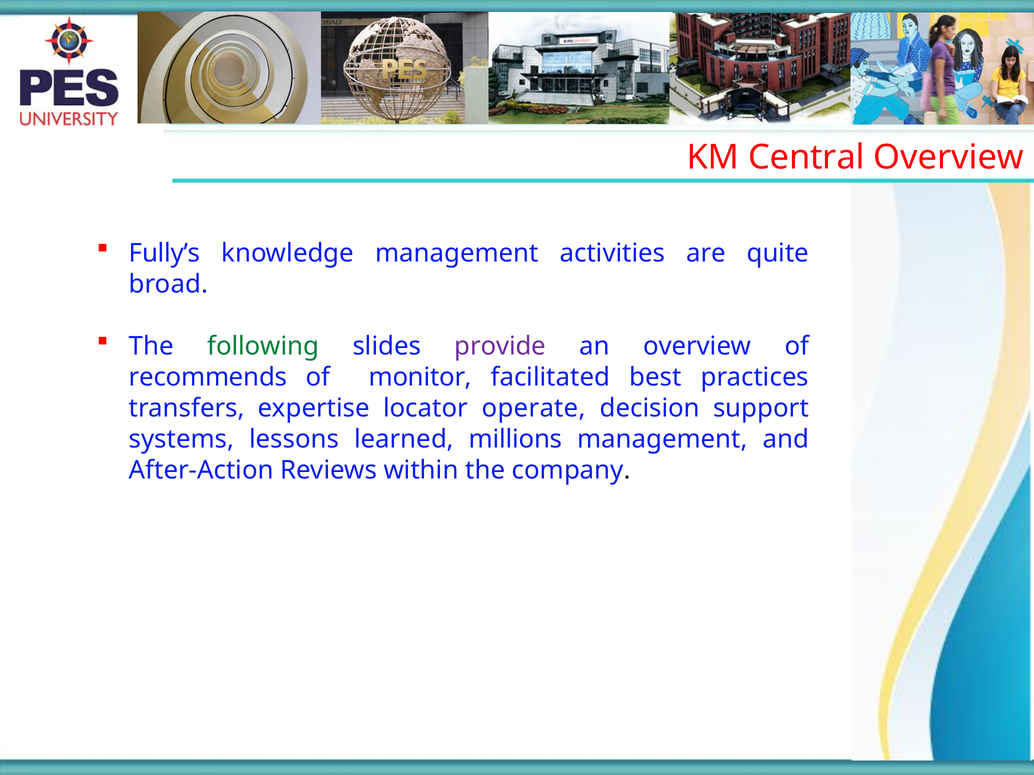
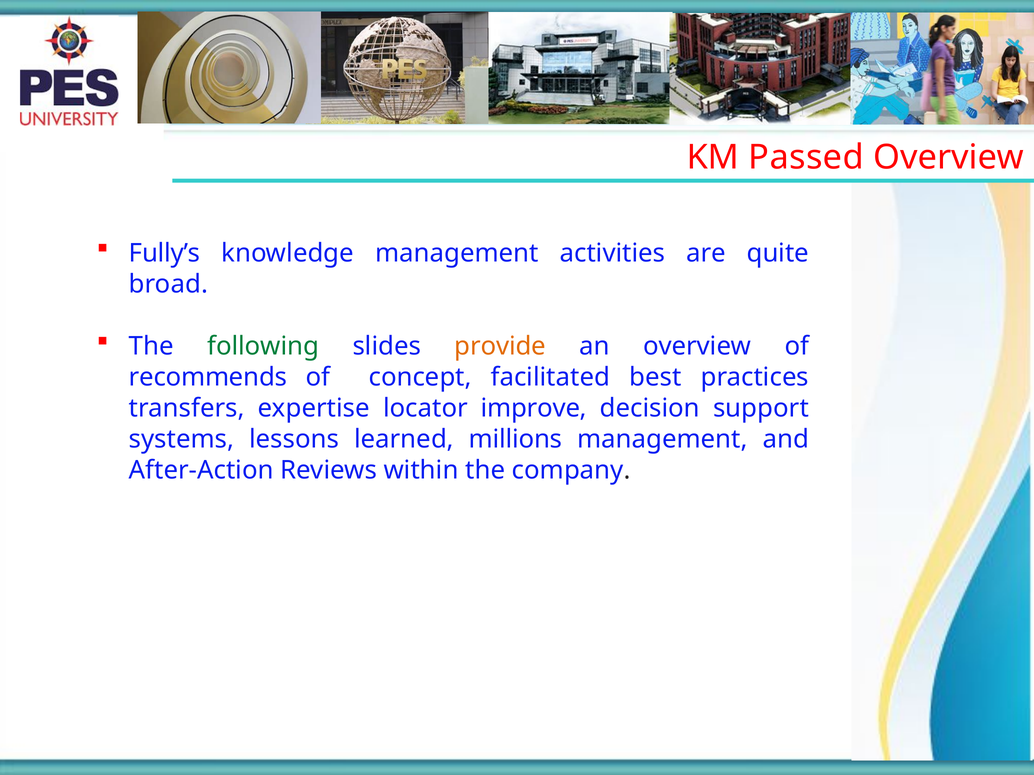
Central: Central -> Passed
provide colour: purple -> orange
monitor: monitor -> concept
operate: operate -> improve
